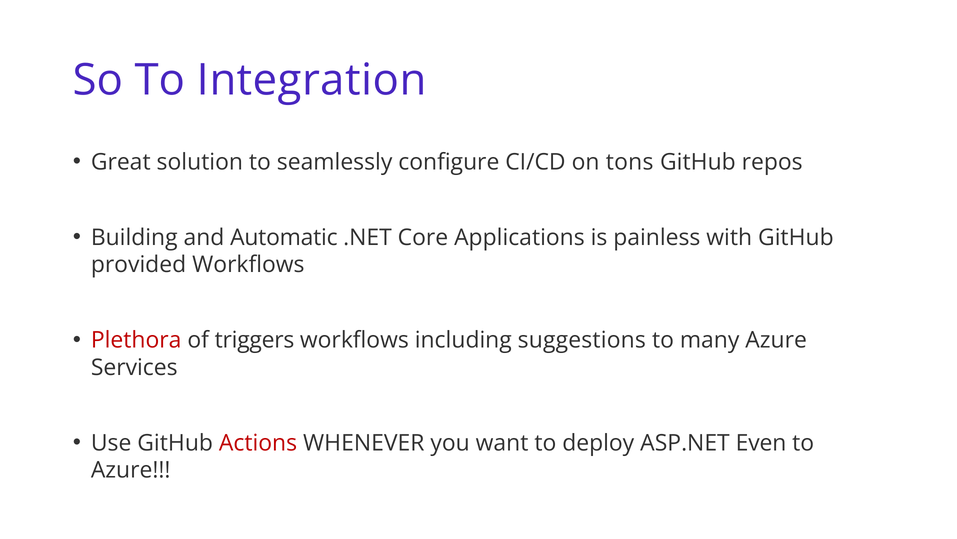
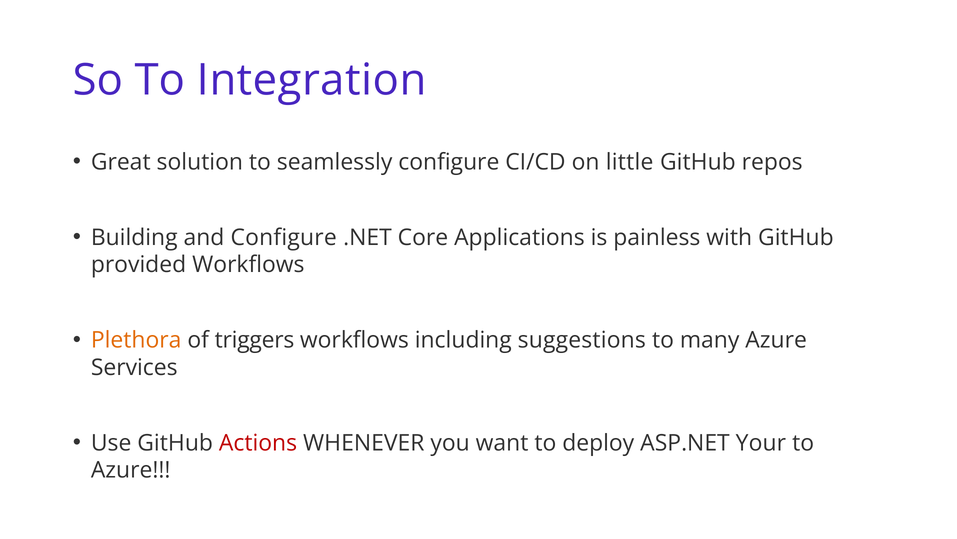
tons: tons -> little
and Automatic: Automatic -> Configure
Plethora colour: red -> orange
Even: Even -> Your
